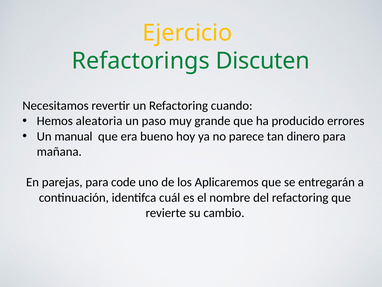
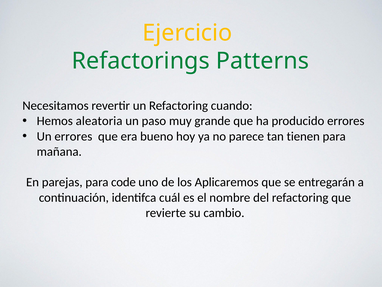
Discuten: Discuten -> Patterns
Un manual: manual -> errores
dinero: dinero -> tienen
